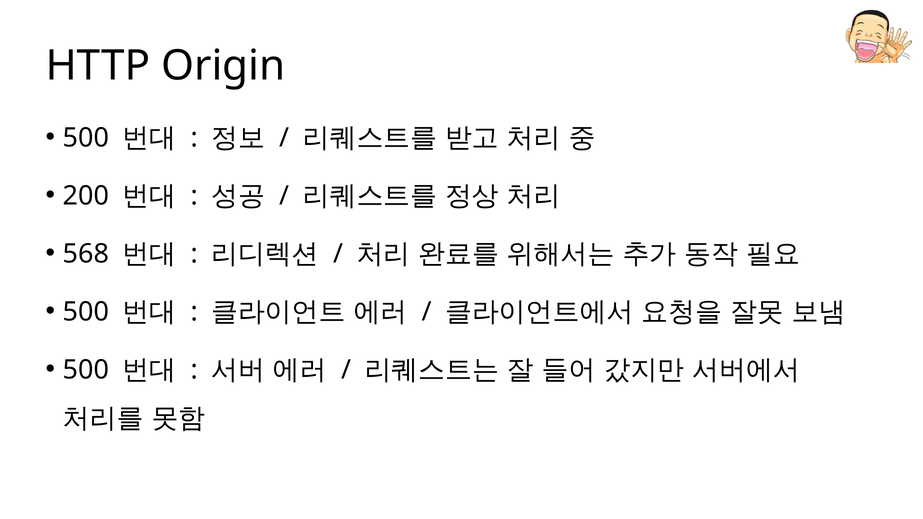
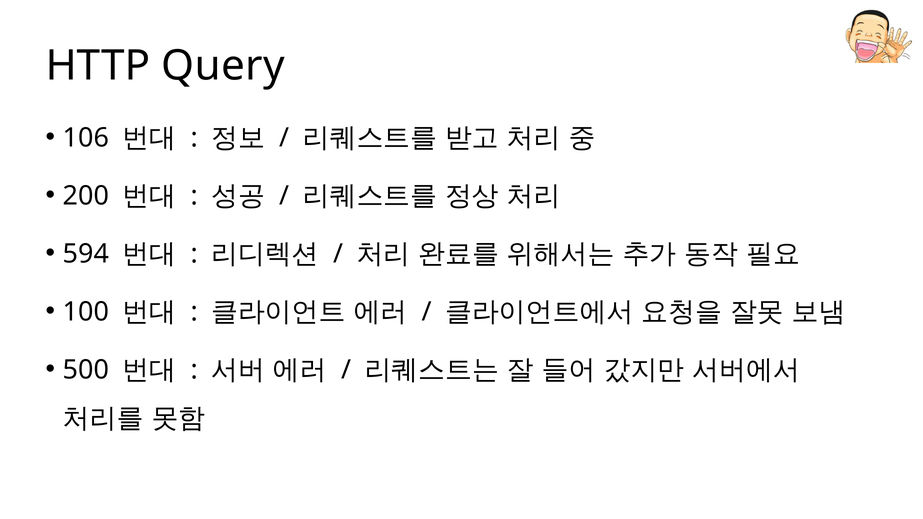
Origin: Origin -> Query
500 at (86, 138): 500 -> 106
568: 568 -> 594
500 at (86, 312): 500 -> 100
